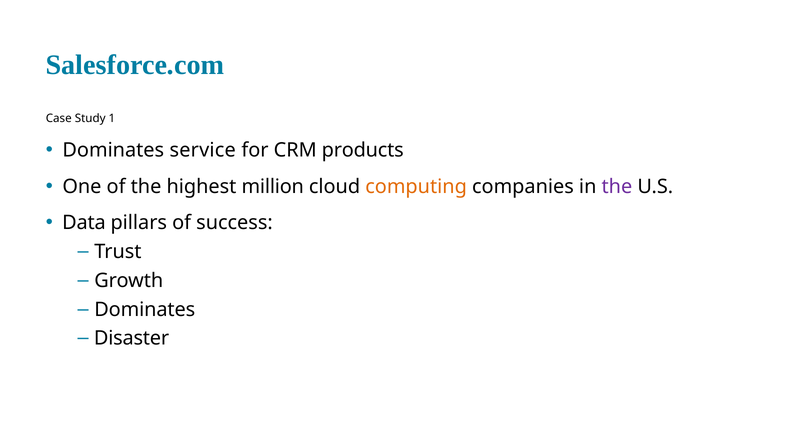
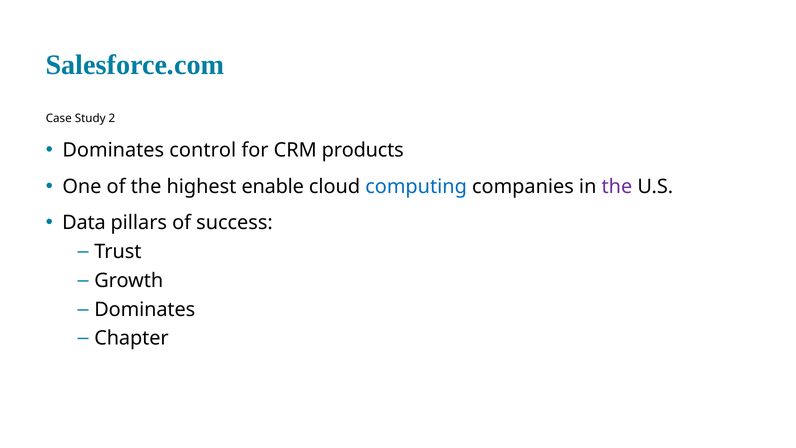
1: 1 -> 2
service: service -> control
million: million -> enable
computing colour: orange -> blue
Disaster: Disaster -> Chapter
